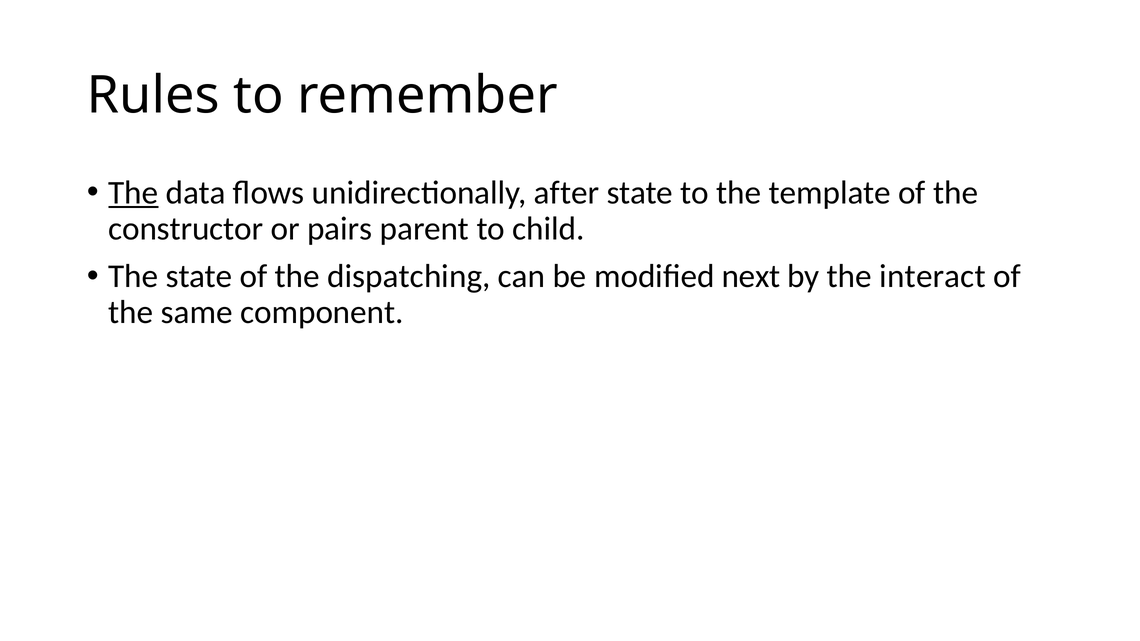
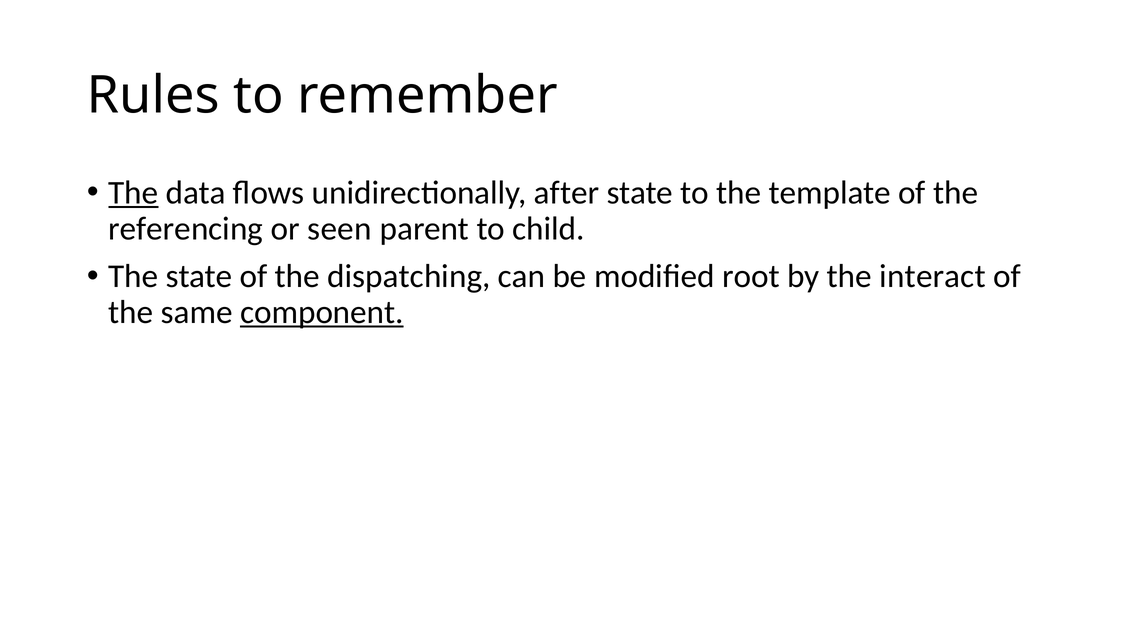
constructor: constructor -> referencing
pairs: pairs -> seen
next: next -> root
component underline: none -> present
